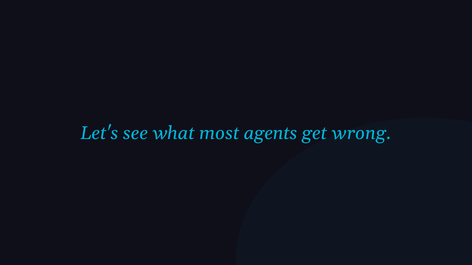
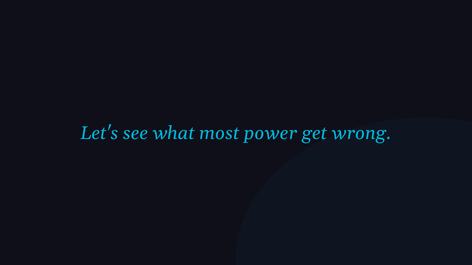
agents: agents -> power
